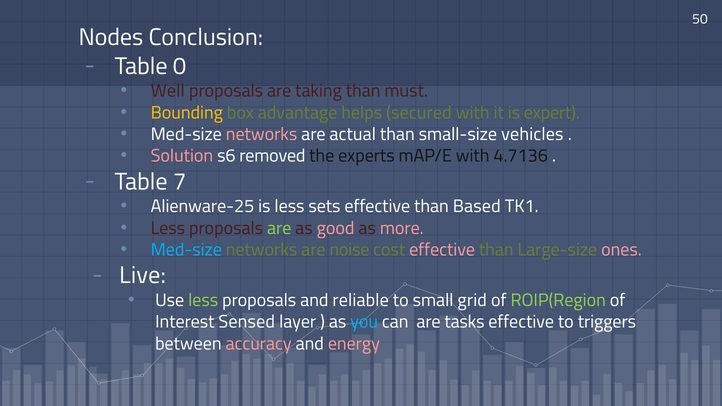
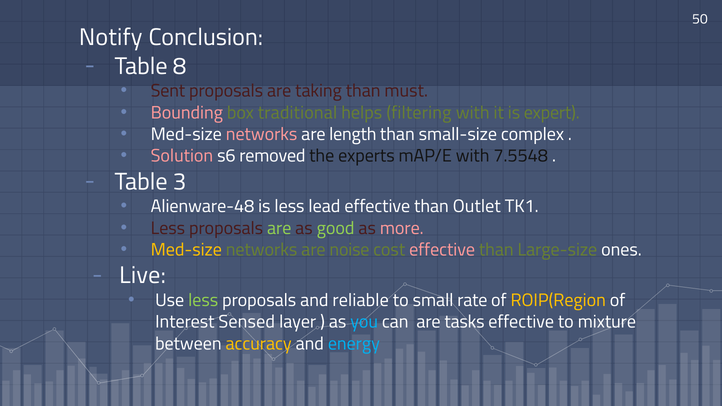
Nodes: Nodes -> Notify
0: 0 -> 8
Well: Well -> Sent
Bounding colour: yellow -> pink
advantage: advantage -> traditional
secured: secured -> filtering
actual: actual -> length
vehicles: vehicles -> complex
4.7136: 4.7136 -> 7.5548
7: 7 -> 3
Alienware-25: Alienware-25 -> Alienware-48
sets: sets -> lead
Based: Based -> Outlet
good colour: pink -> light green
Med-size at (186, 250) colour: light blue -> yellow
ones colour: pink -> white
grid: grid -> rate
ROIP(Region colour: light green -> yellow
triggers: triggers -> mixture
accuracy colour: pink -> yellow
energy colour: pink -> light blue
